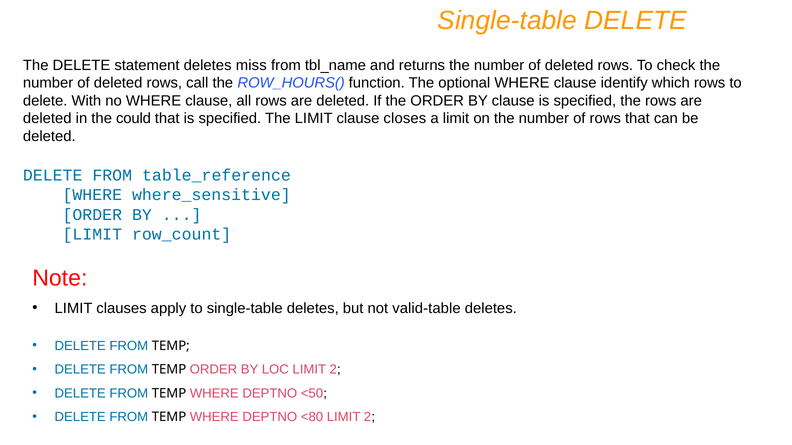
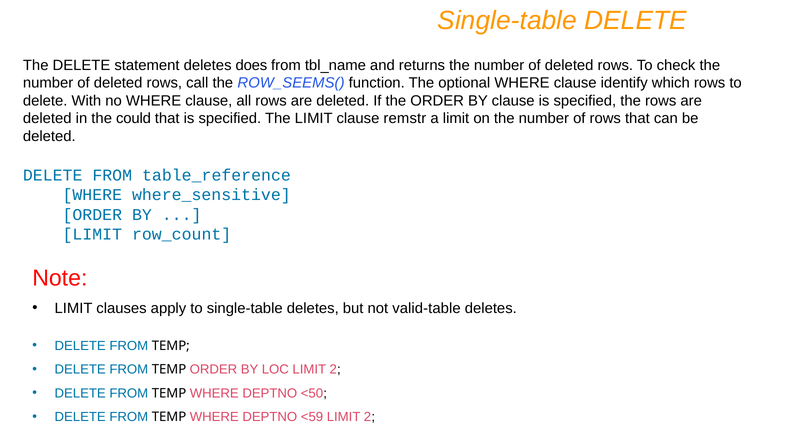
miss: miss -> does
ROW_HOURS(: ROW_HOURS( -> ROW_SEEMS(
closes: closes -> remstr
<80: <80 -> <59
